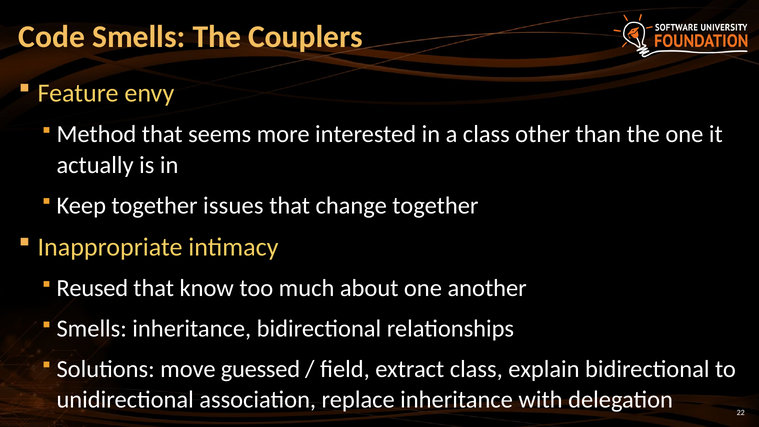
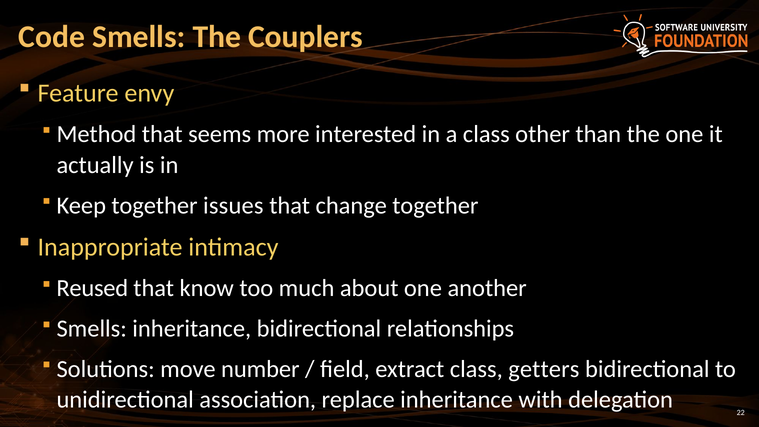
guessed: guessed -> number
explain: explain -> getters
